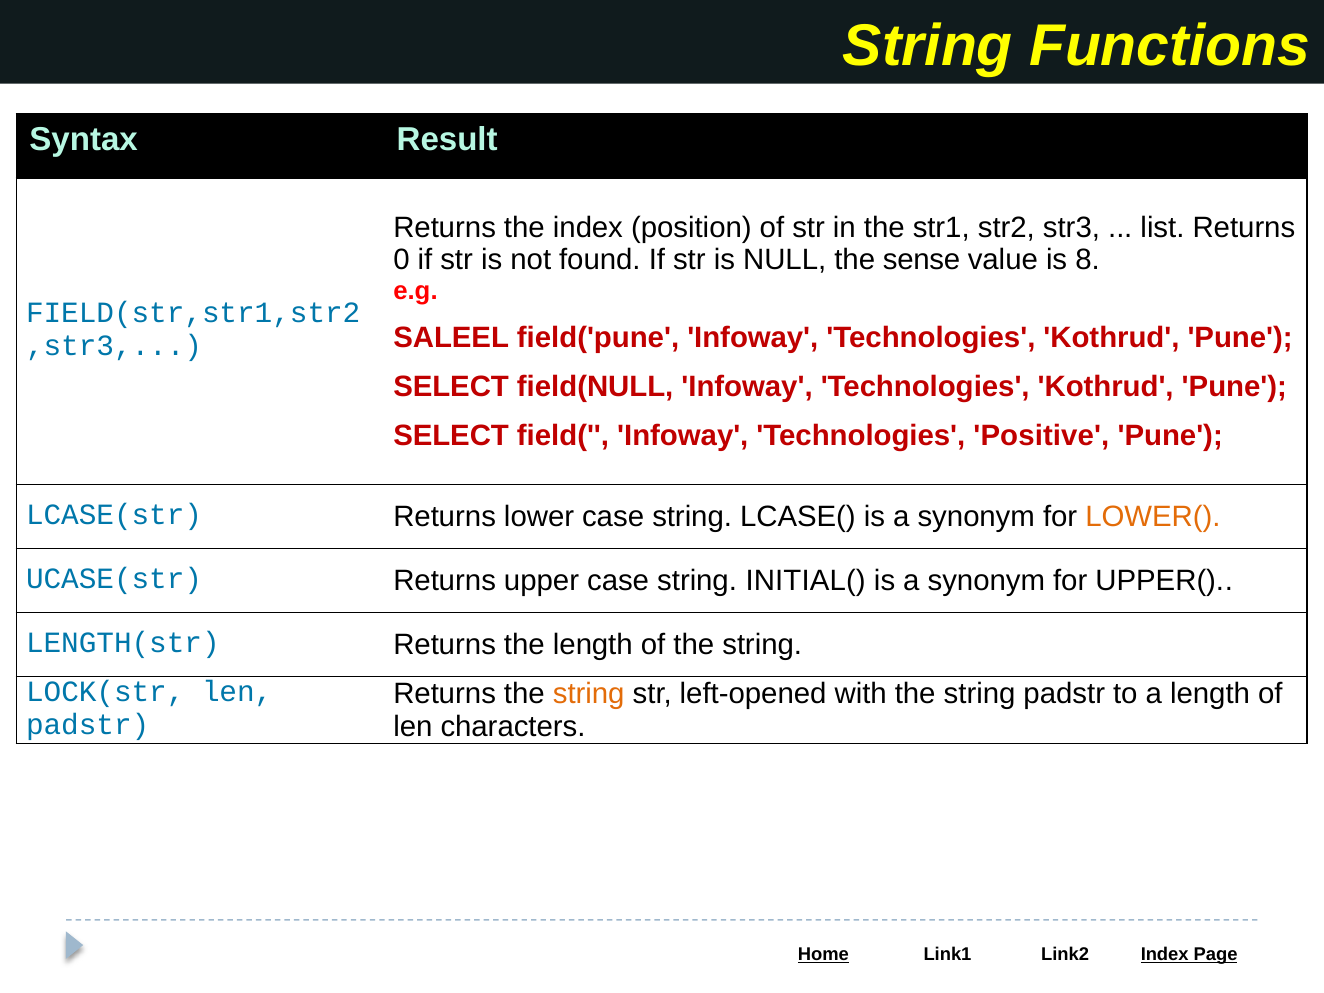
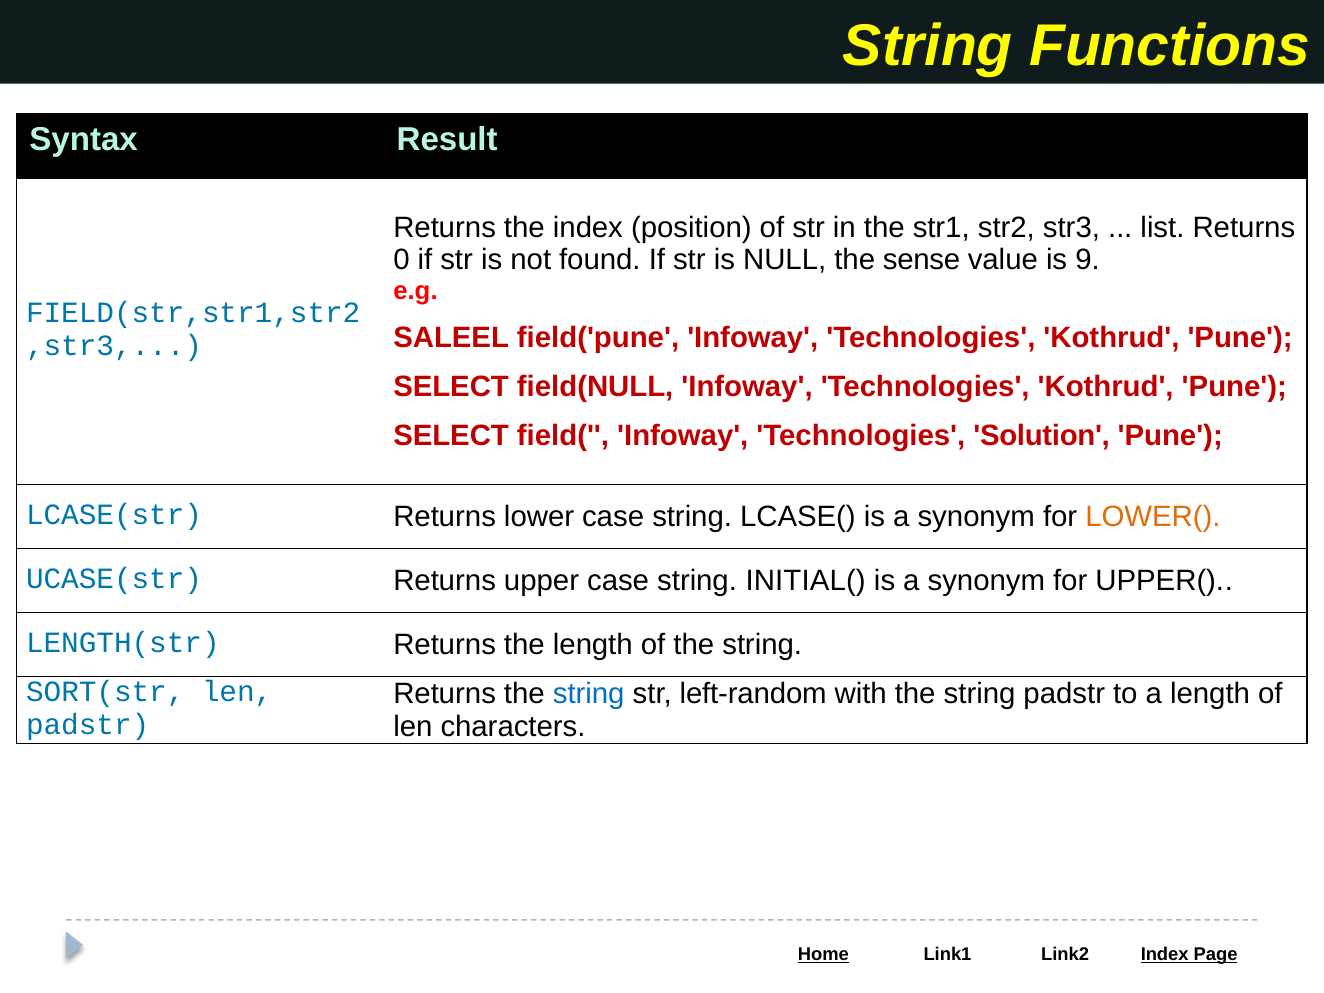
8: 8 -> 9
Positive: Positive -> Solution
string at (589, 694) colour: orange -> blue
left-opened: left-opened -> left-random
LOCK(str: LOCK(str -> SORT(str
